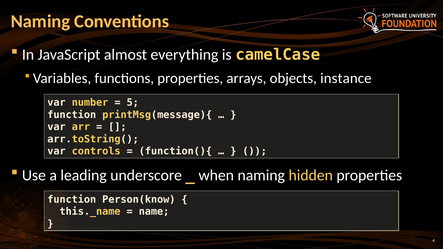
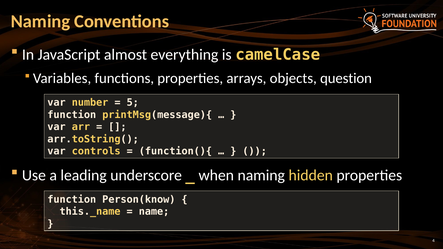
instance: instance -> question
